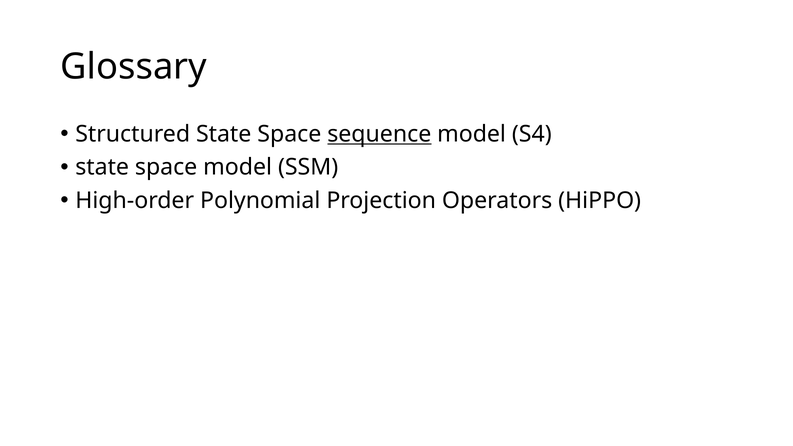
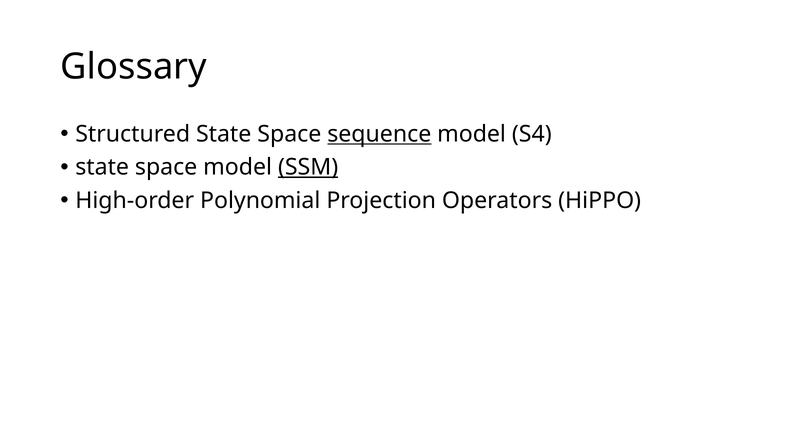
SSM underline: none -> present
